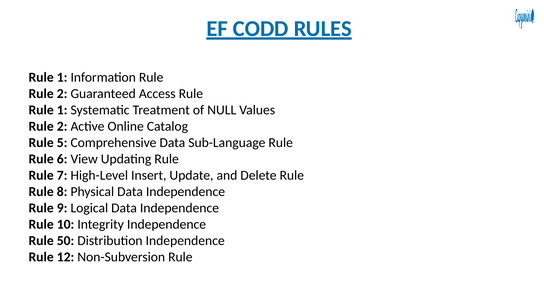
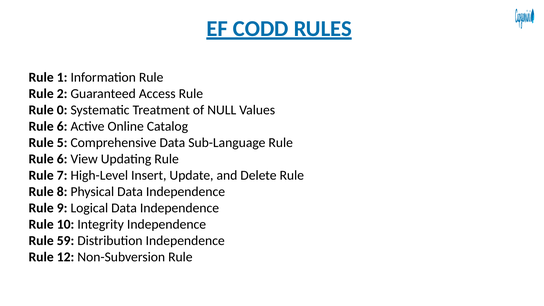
1 at (62, 110): 1 -> 0
2 at (62, 126): 2 -> 6
50: 50 -> 59
